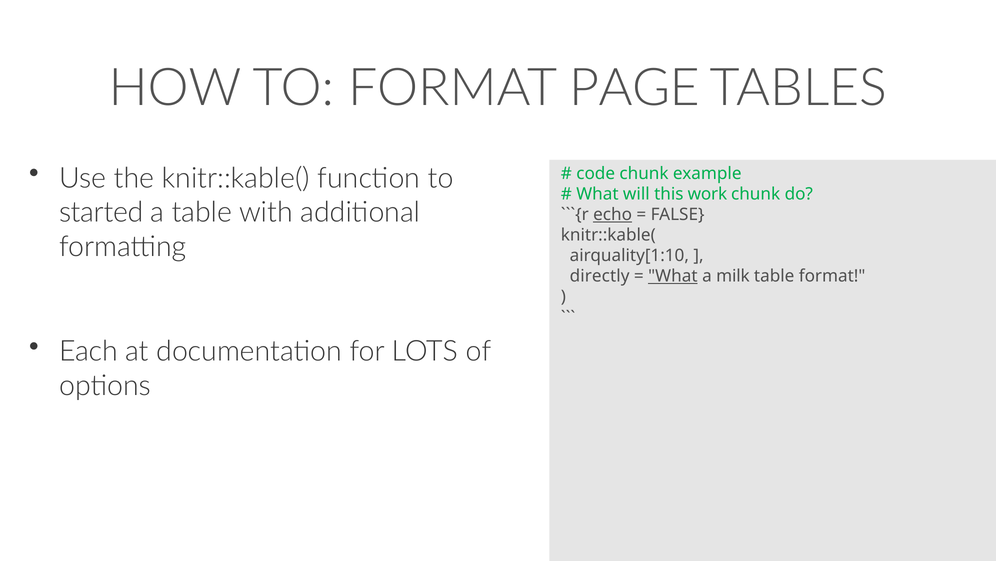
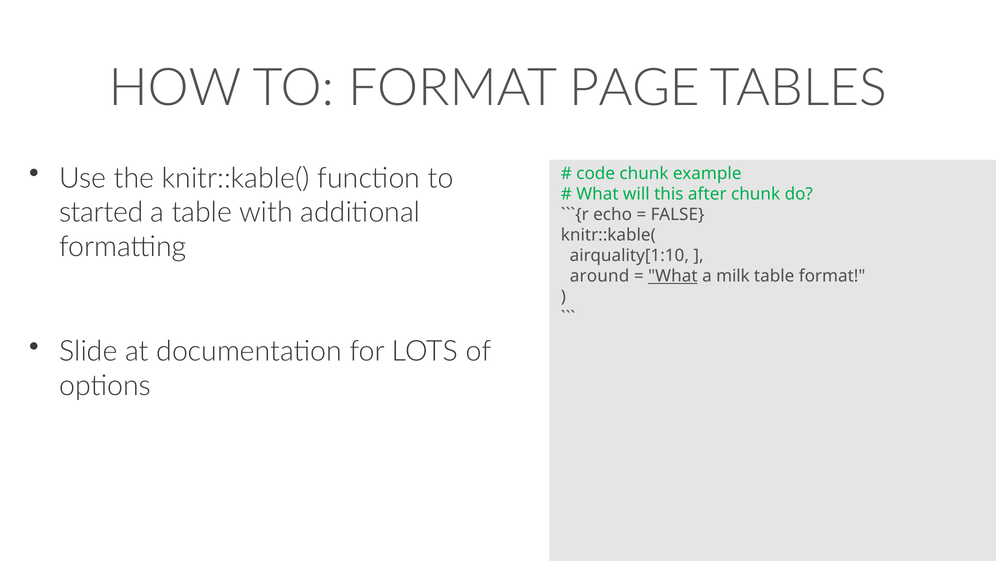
work: work -> after
echo underline: present -> none
directly: directly -> around
Each: Each -> Slide
